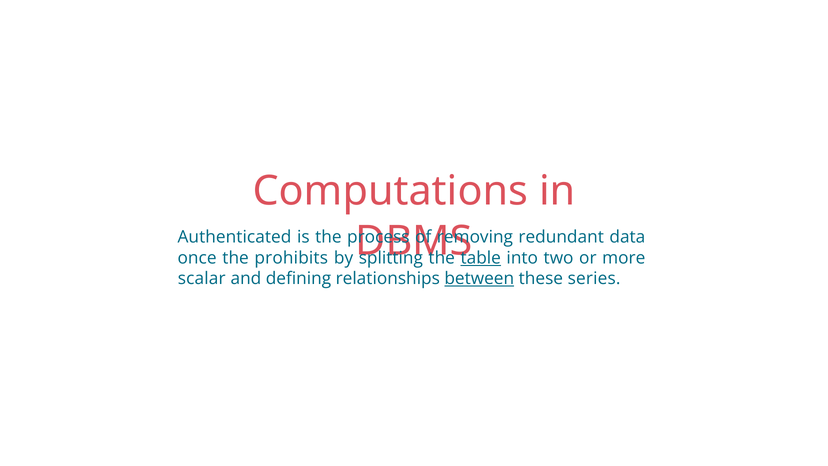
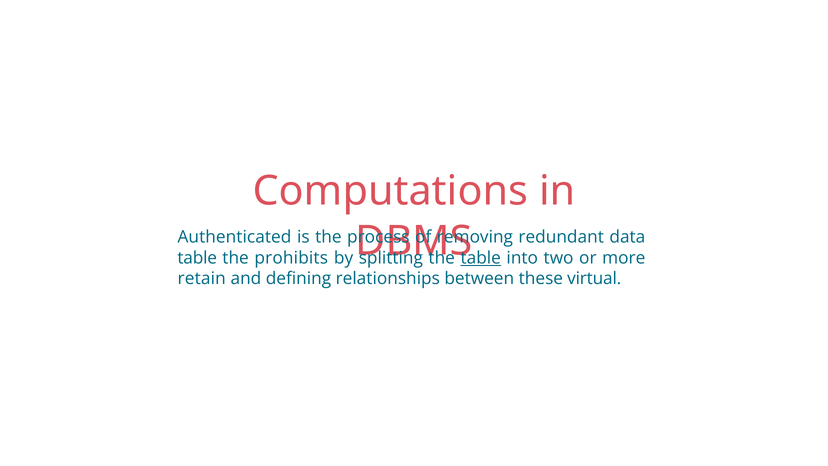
once at (197, 258): once -> table
scalar: scalar -> retain
between underline: present -> none
series: series -> virtual
